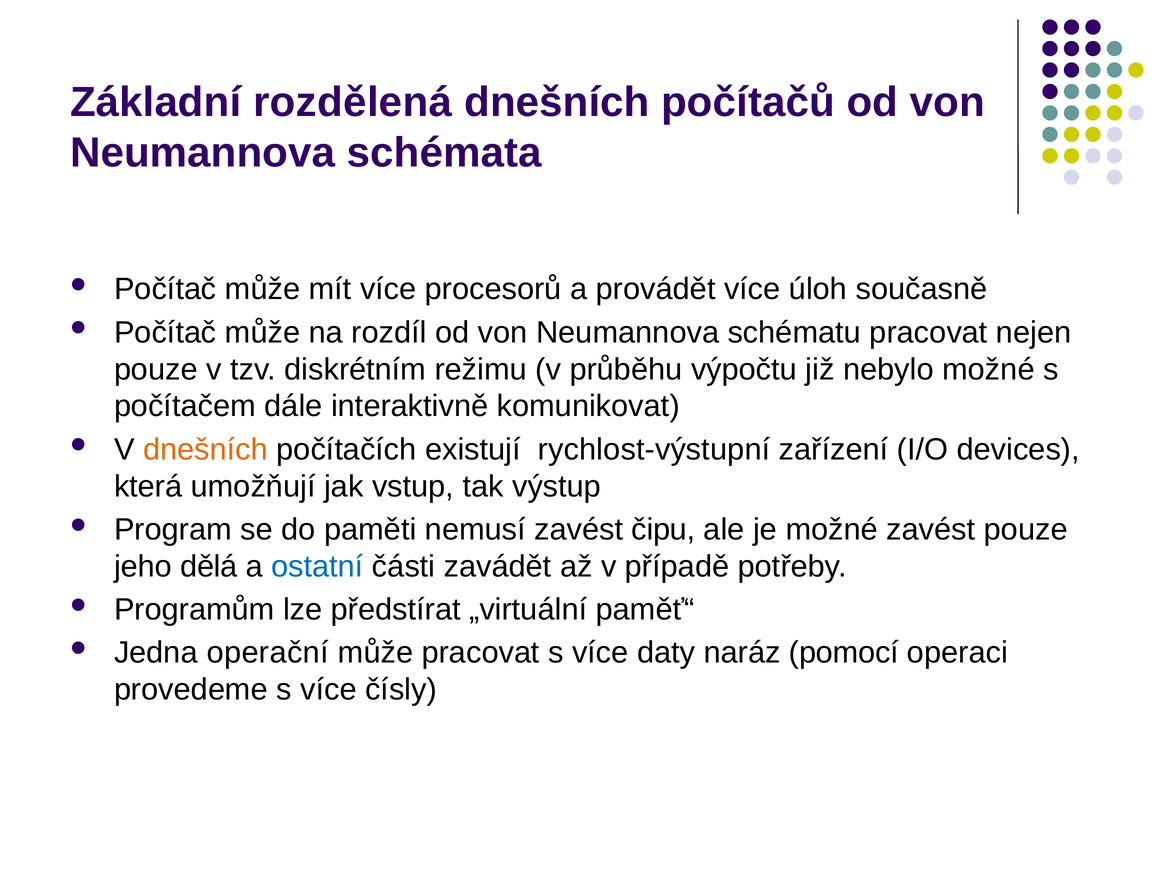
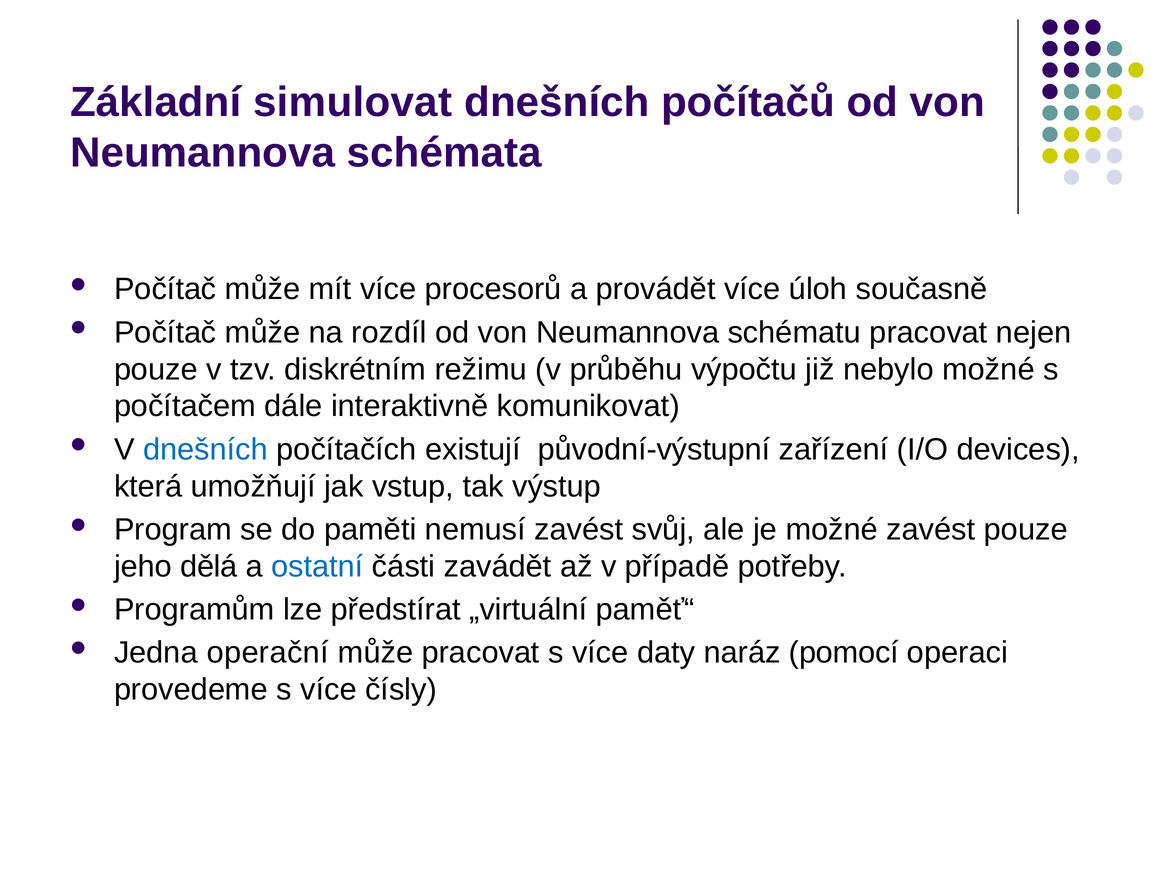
rozdělená: rozdělená -> simulovat
dnešních at (205, 450) colour: orange -> blue
rychlost-výstupní: rychlost-výstupní -> původní-výstupní
čipu: čipu -> svůj
